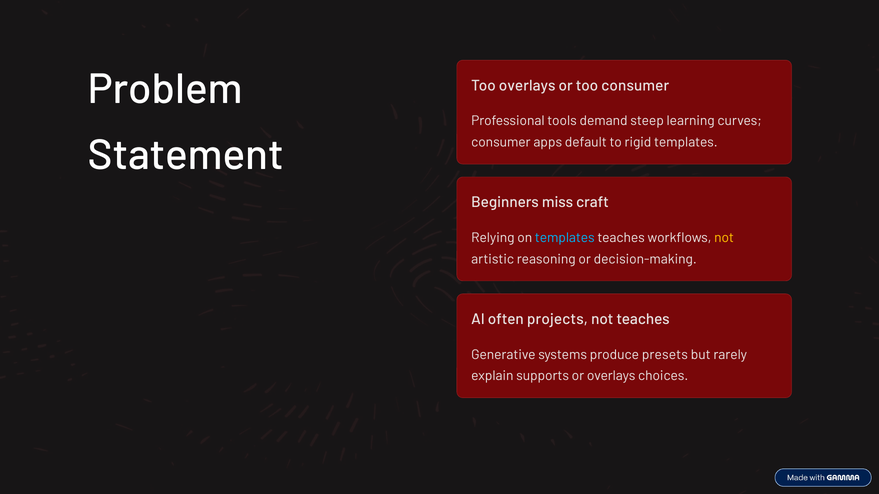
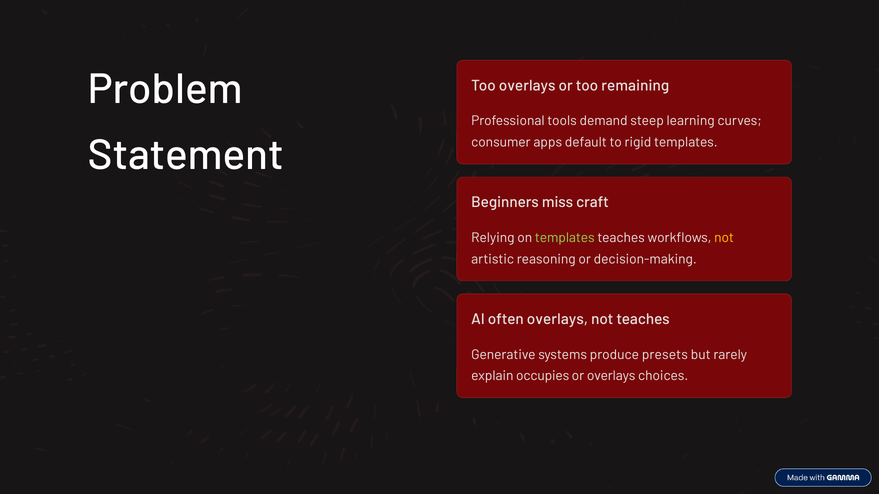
too consumer: consumer -> remaining
templates at (565, 238) colour: light blue -> light green
often projects: projects -> overlays
supports: supports -> occupies
